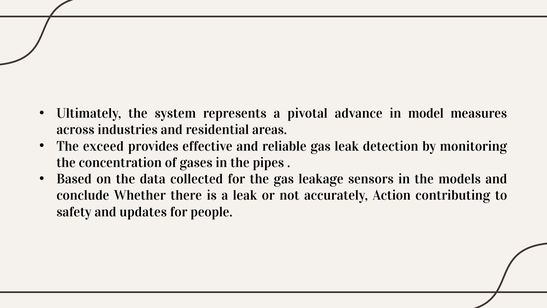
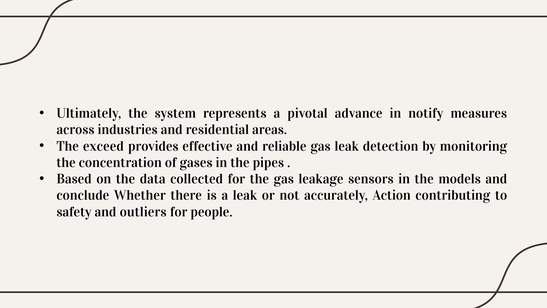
model: model -> notify
updates: updates -> outliers
